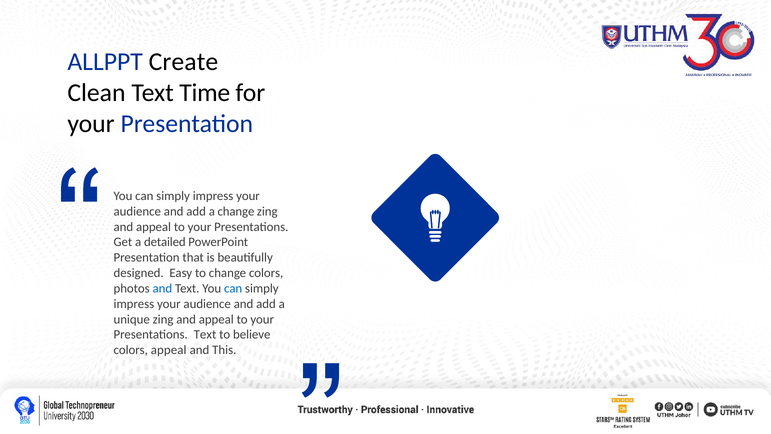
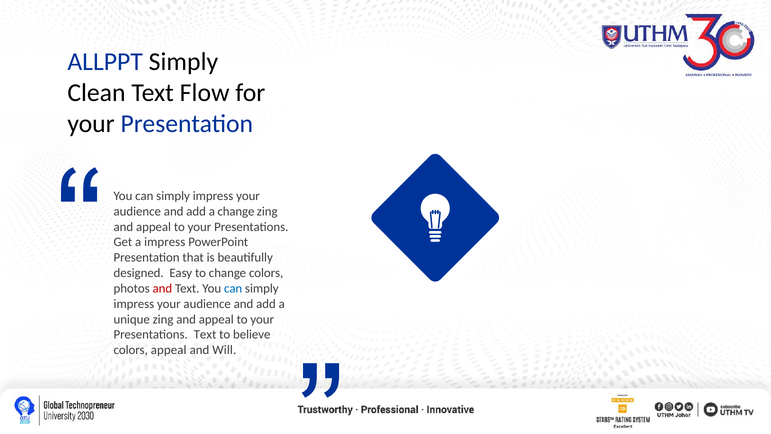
ALLPPT Create: Create -> Simply
Time: Time -> Flow
a detailed: detailed -> impress
and at (162, 288) colour: blue -> red
This: This -> Will
